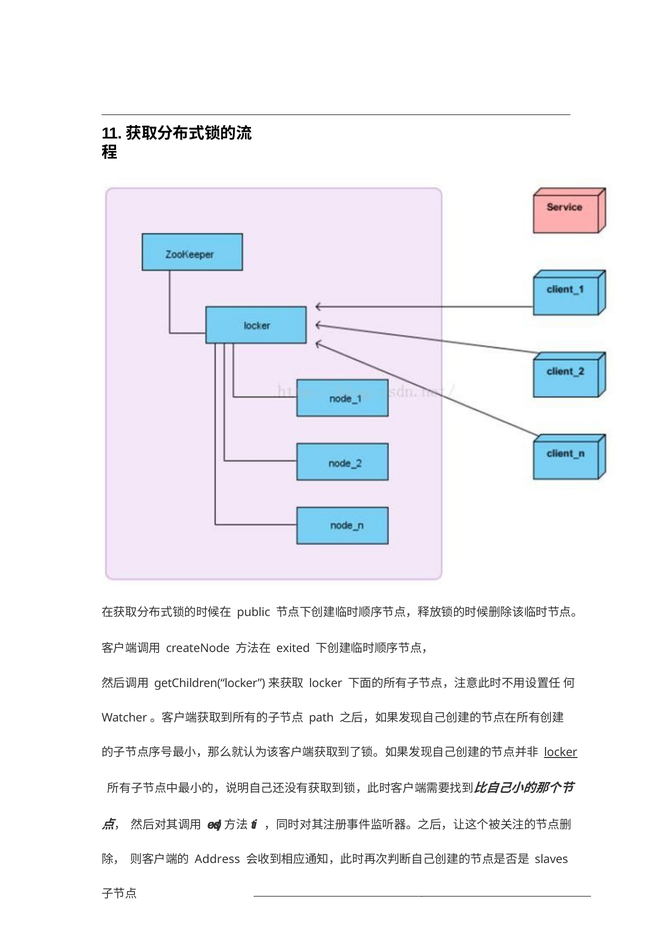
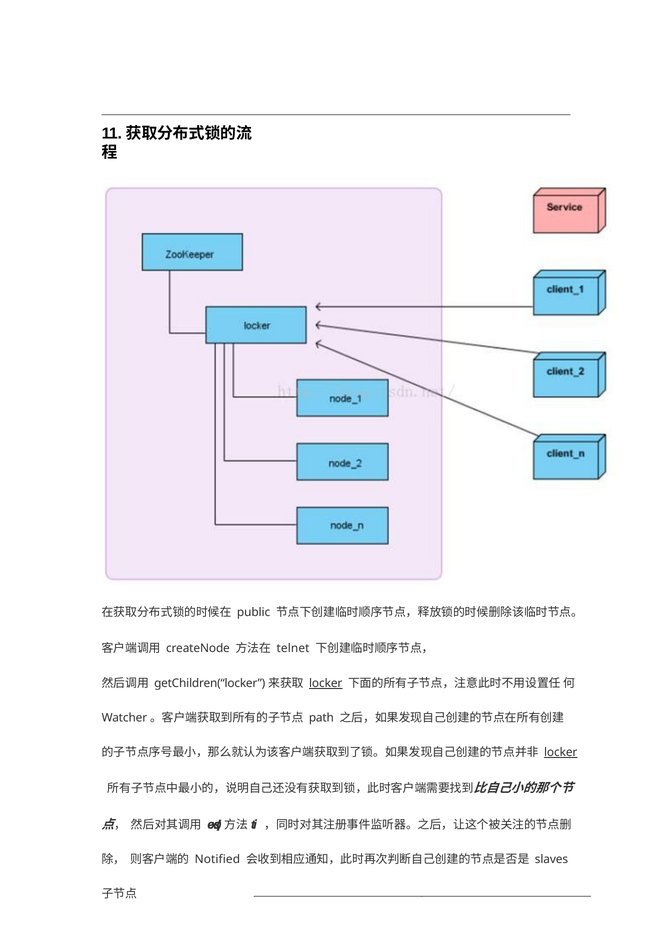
exited: exited -> telnet
locker at (326, 683) underline: none -> present
Address: Address -> Notified
